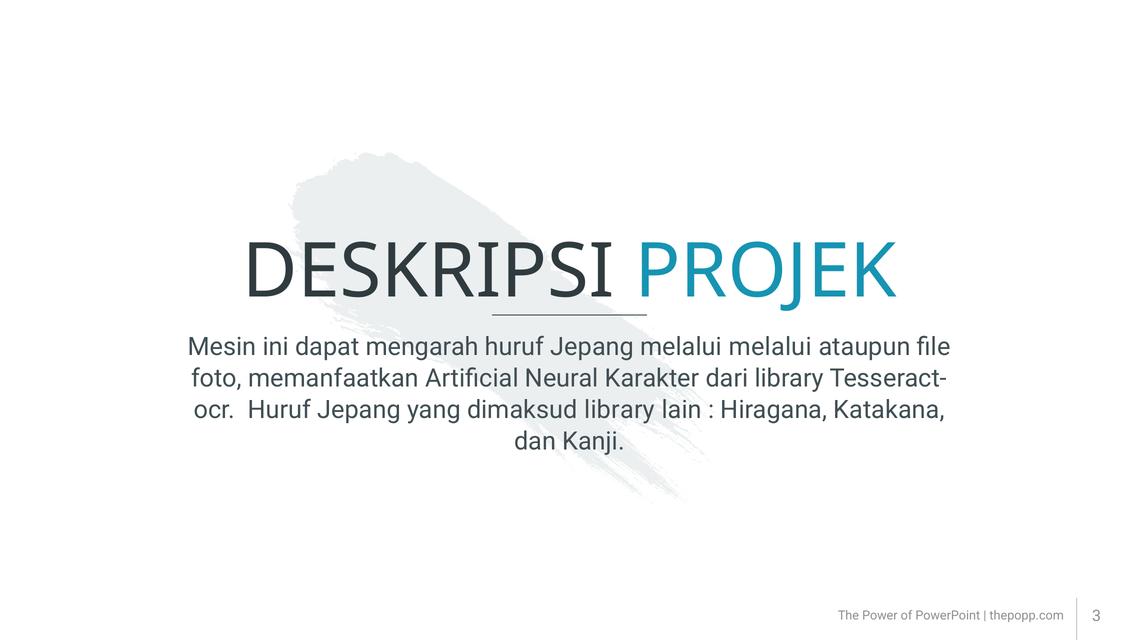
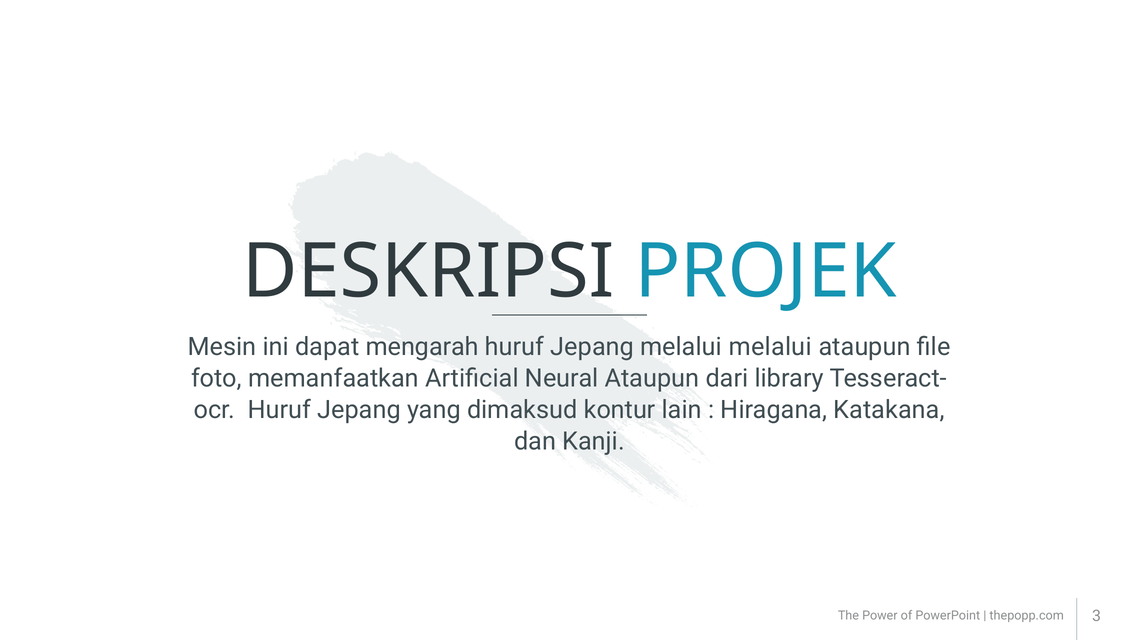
Neural Karakter: Karakter -> Ataupun
dimaksud library: library -> kontur
